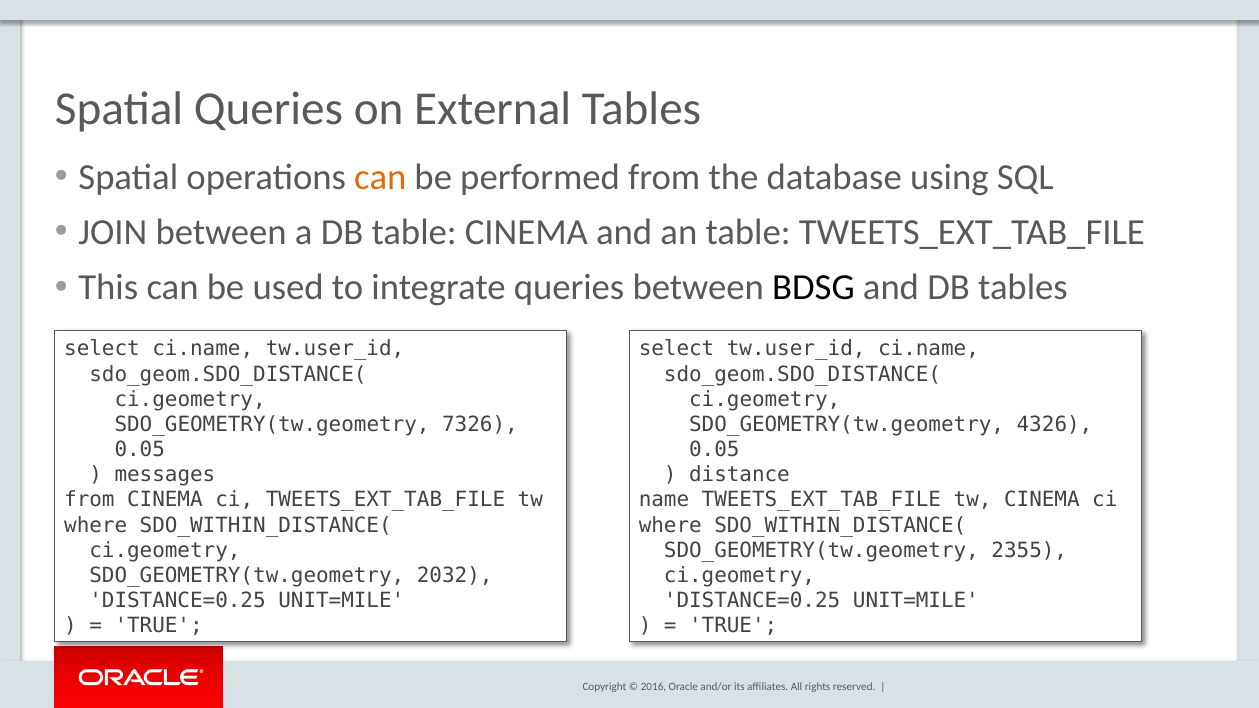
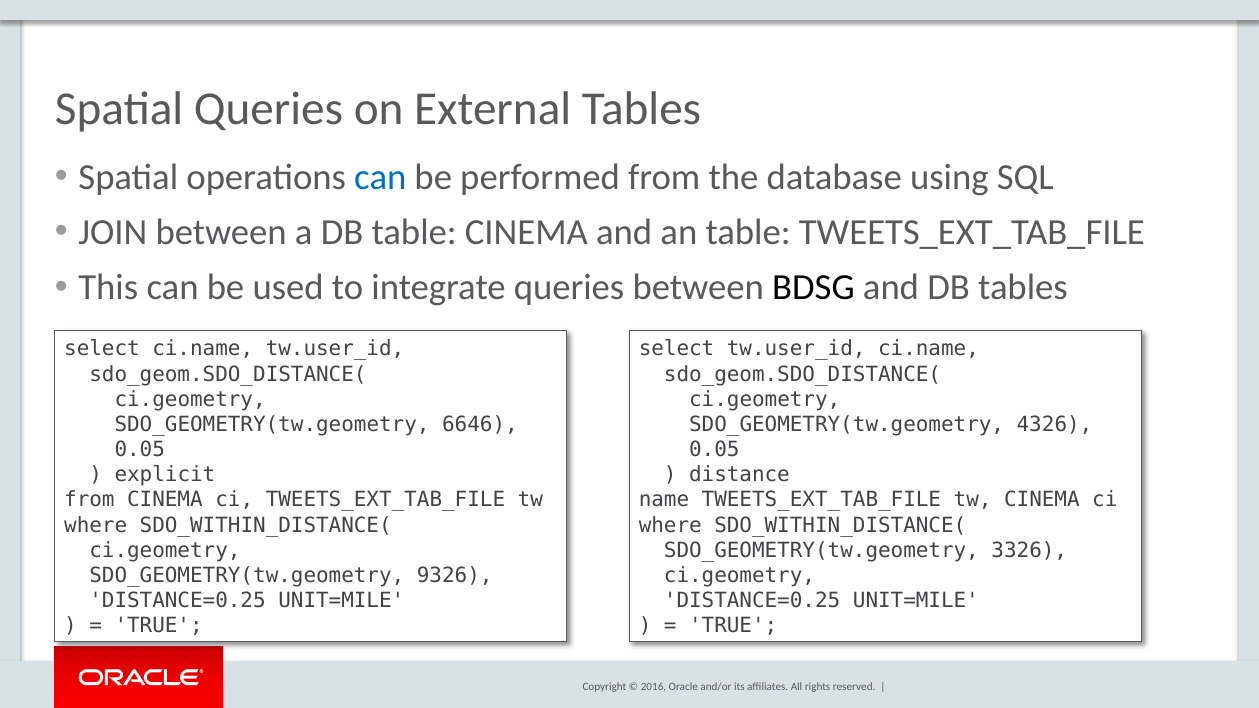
can at (380, 177) colour: orange -> blue
7326: 7326 -> 6646
messages: messages -> explicit
2355: 2355 -> 3326
2032: 2032 -> 9326
